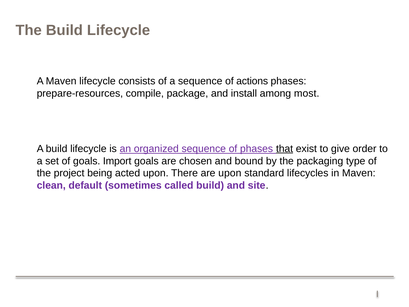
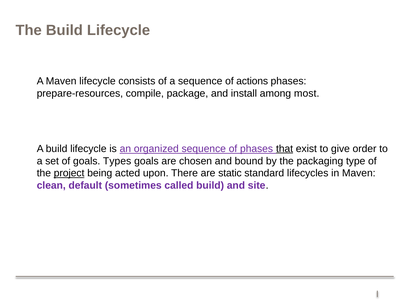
Import: Import -> Types
project underline: none -> present
are upon: upon -> static
